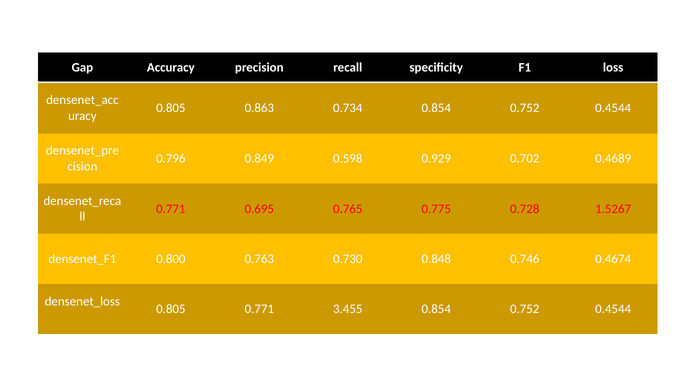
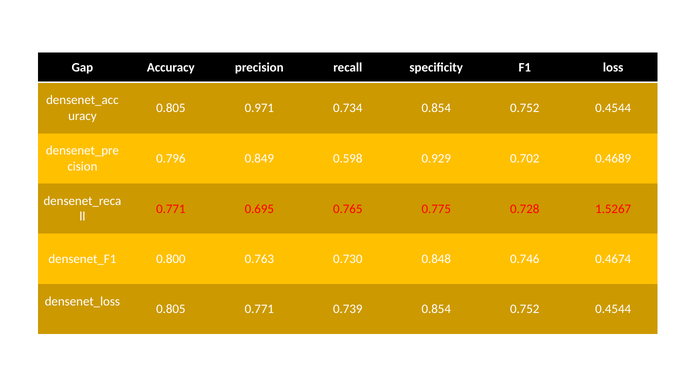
0.863: 0.863 -> 0.971
3.455: 3.455 -> 0.739
